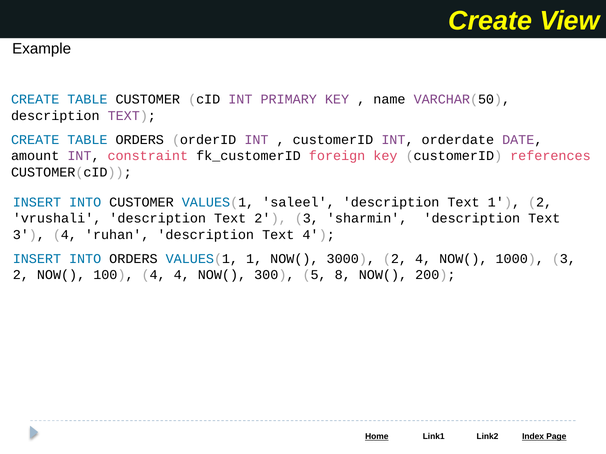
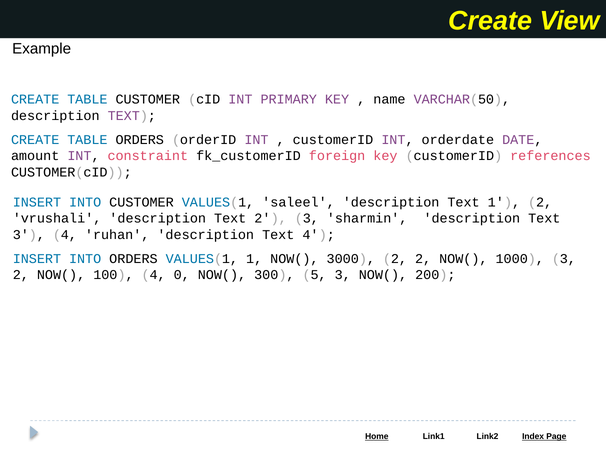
2 4: 4 -> 2
4 4: 4 -> 0
5 8: 8 -> 3
